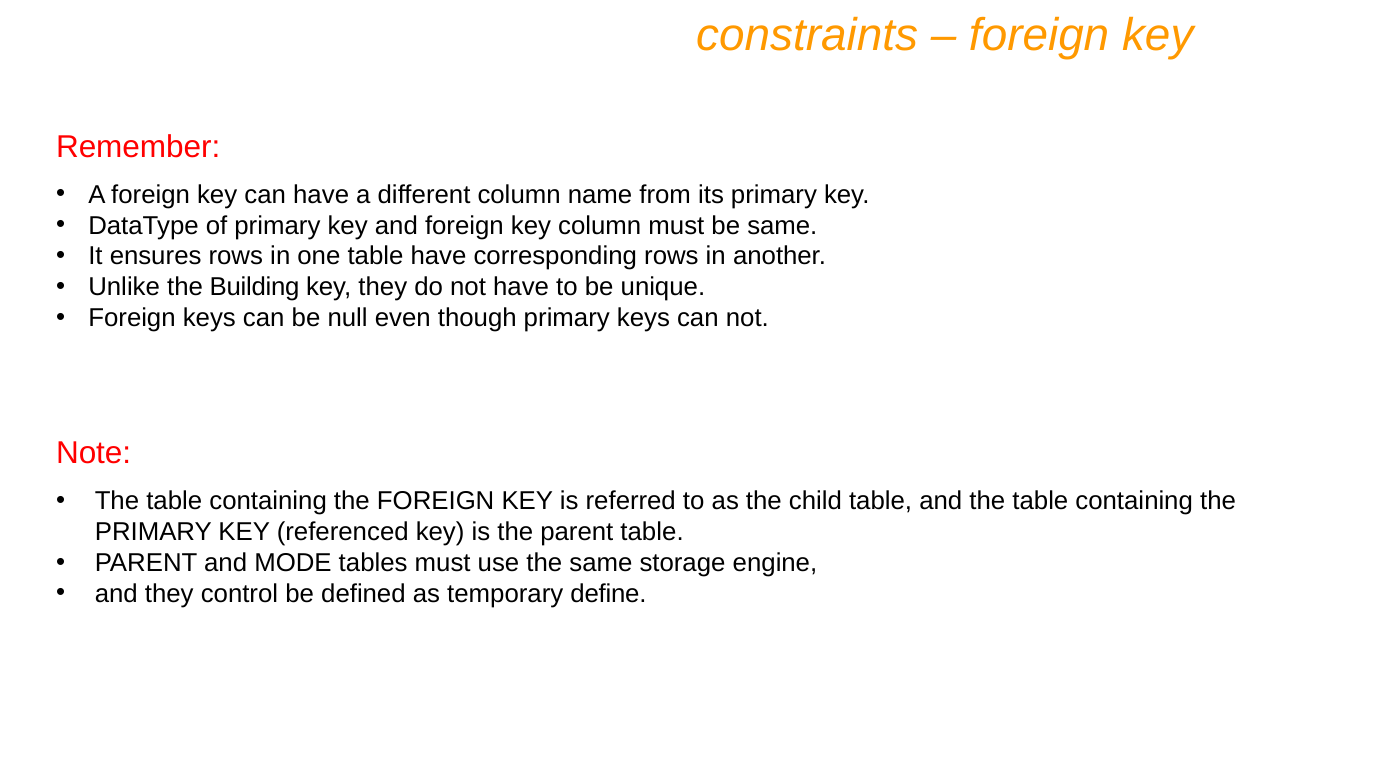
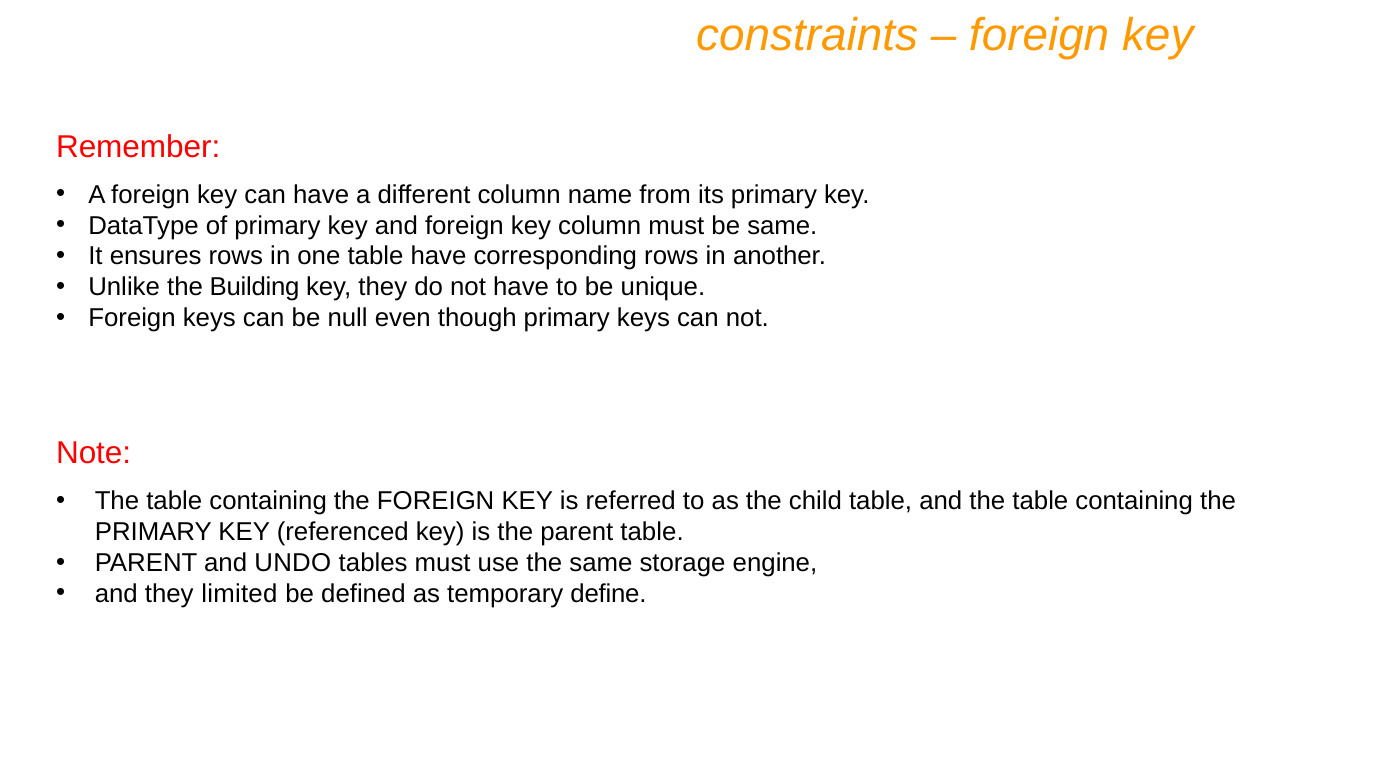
MODE: MODE -> UNDO
control: control -> limited
